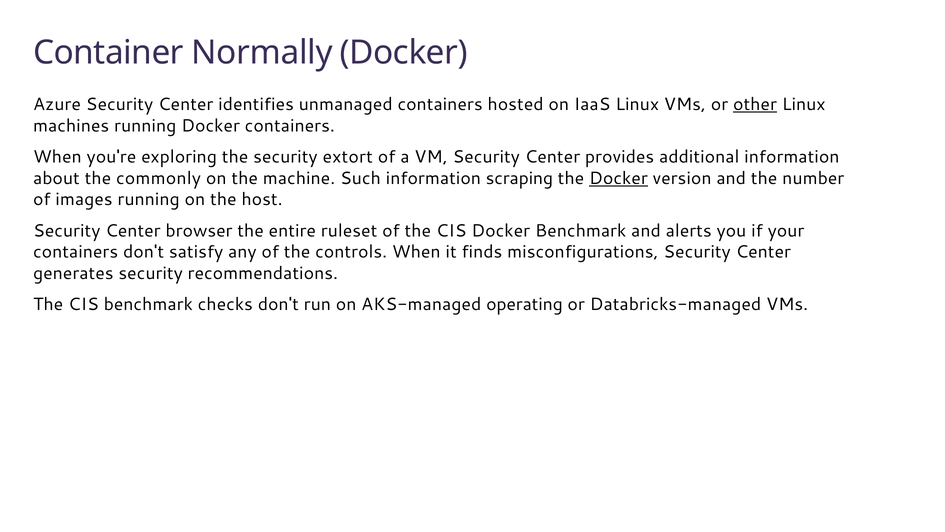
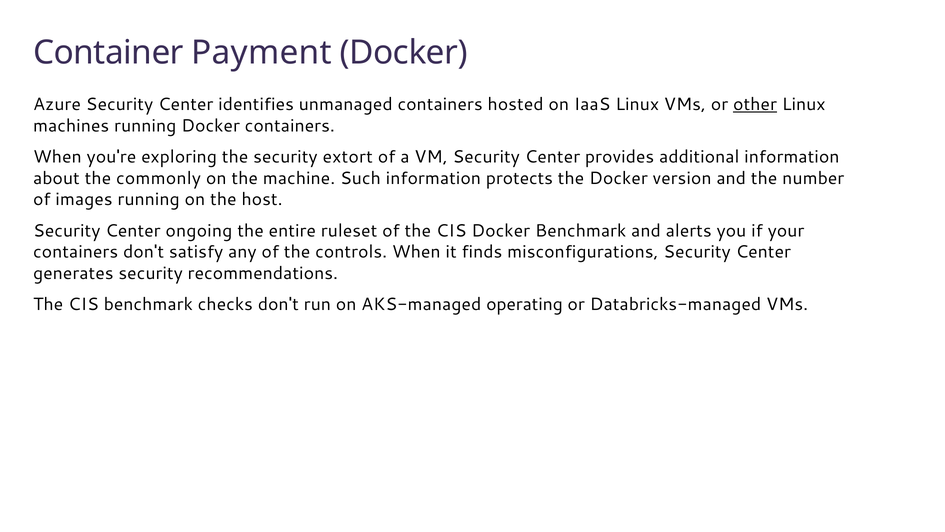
Normally: Normally -> Payment
scraping: scraping -> protects
Docker at (618, 178) underline: present -> none
browser: browser -> ongoing
